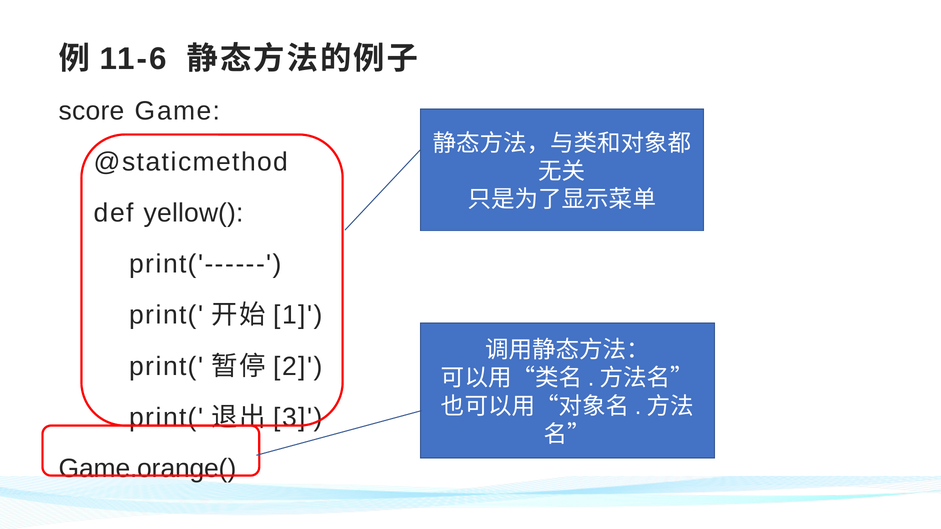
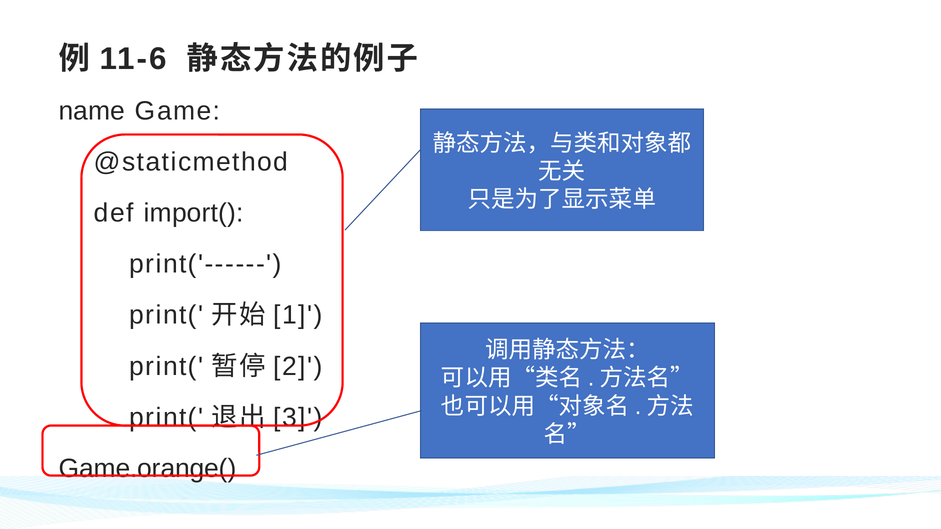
score: score -> name
yellow(: yellow( -> import(
